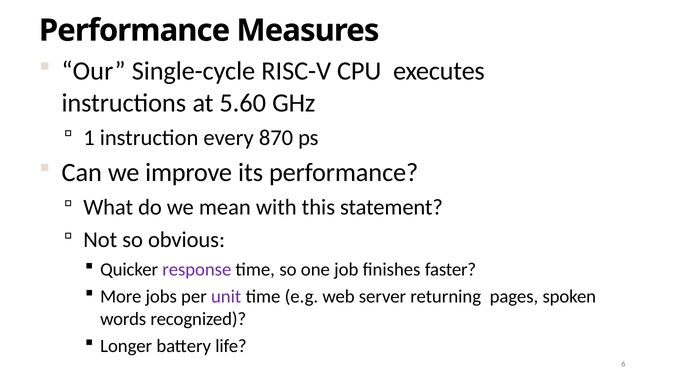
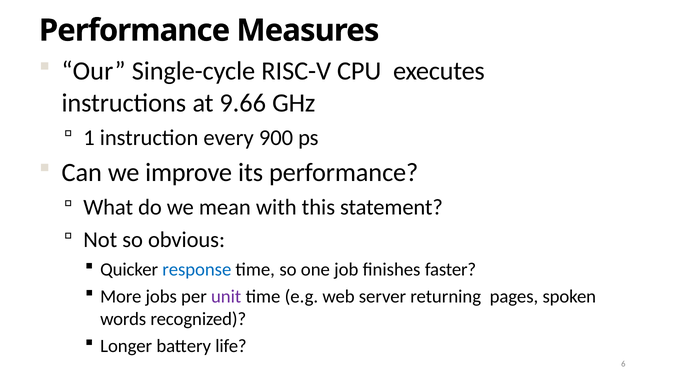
5.60: 5.60 -> 9.66
870: 870 -> 900
response colour: purple -> blue
